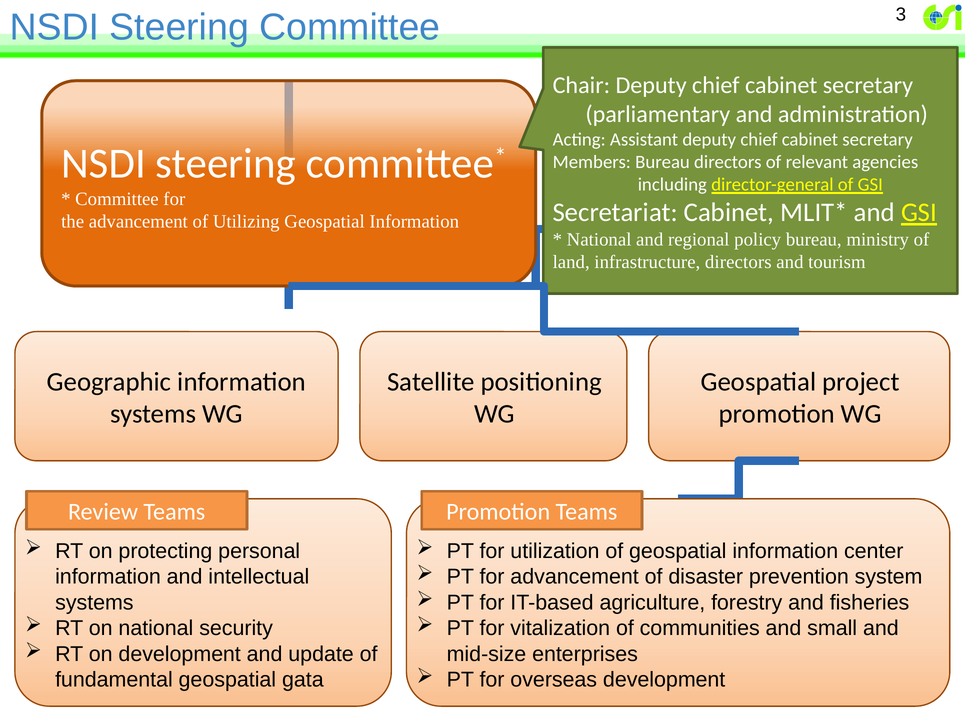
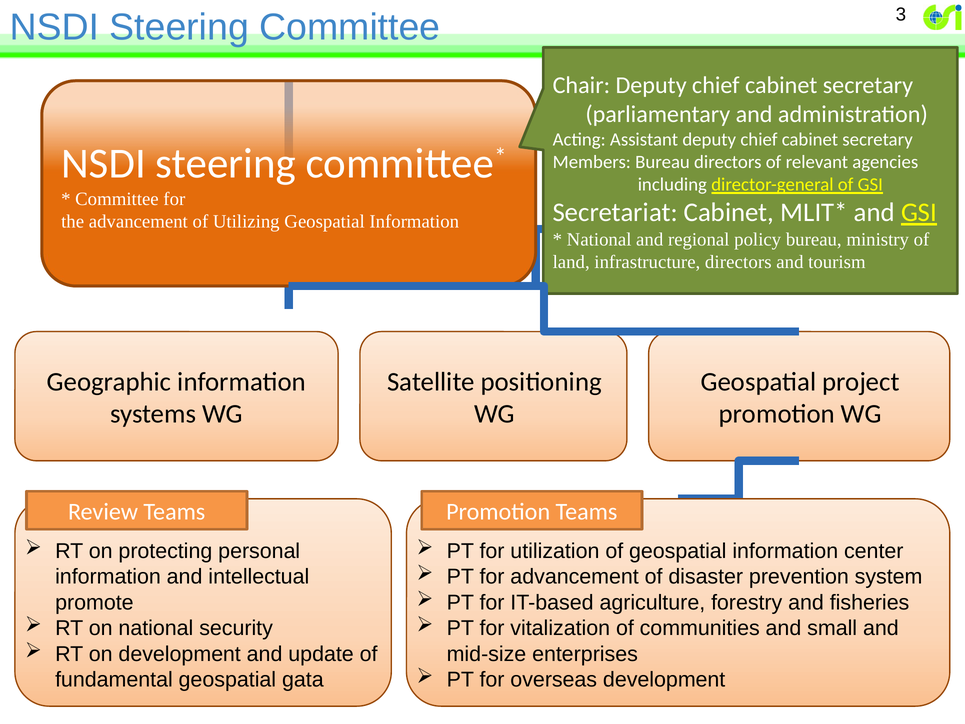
systems at (94, 602): systems -> promote
